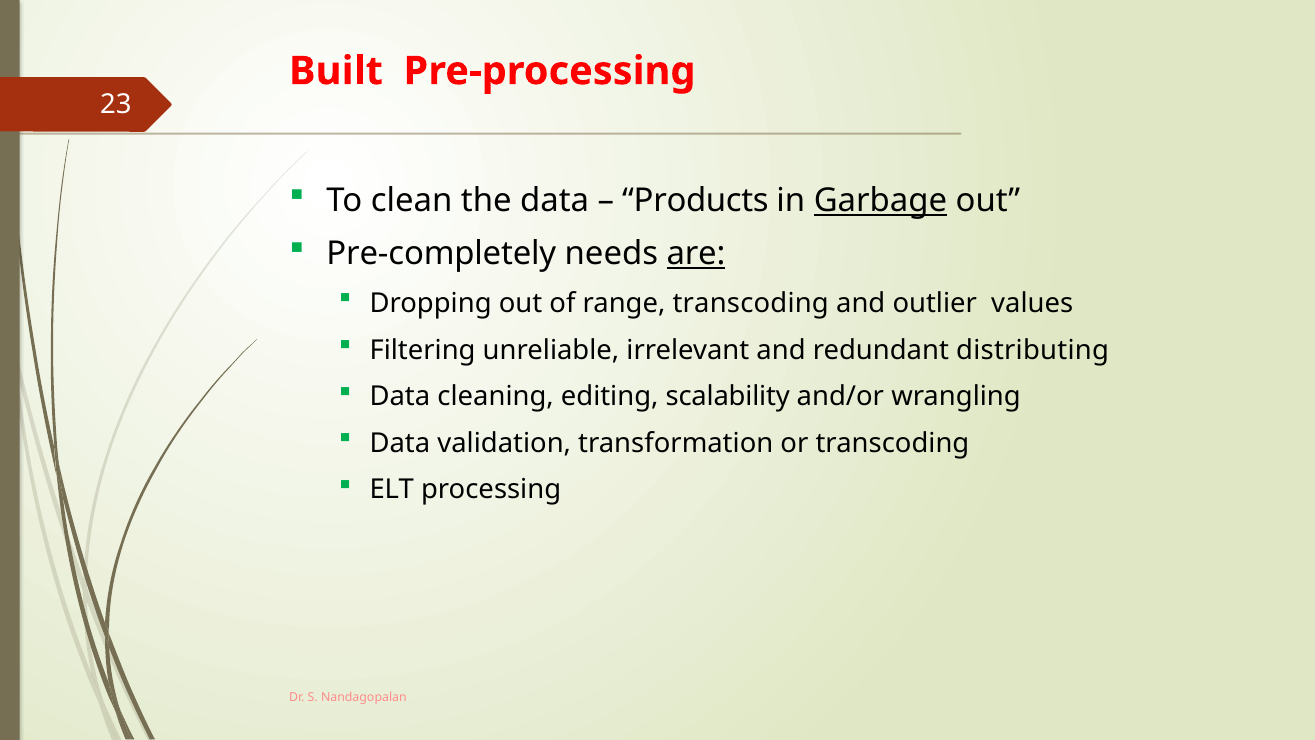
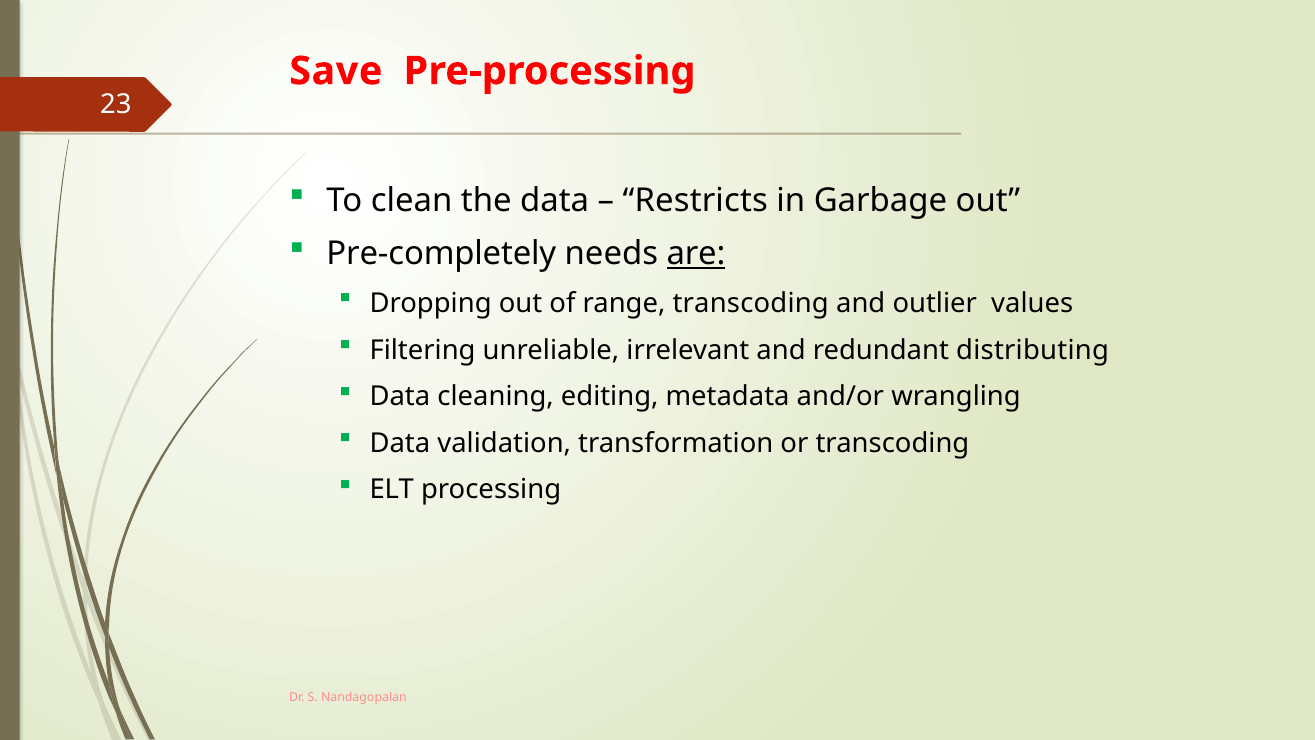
Built: Built -> Save
Products: Products -> Restricts
Garbage underline: present -> none
scalability: scalability -> metadata
